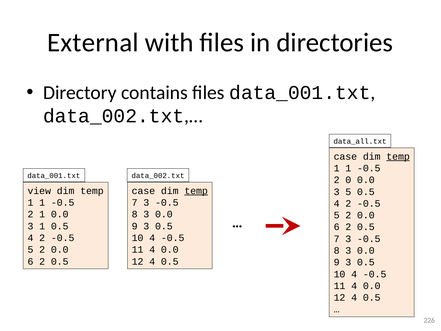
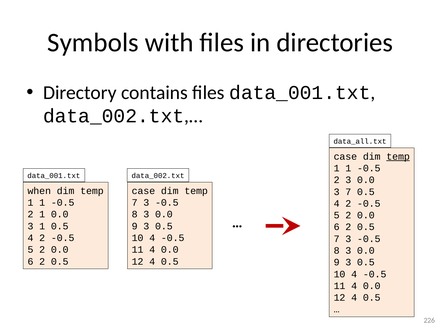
External: External -> Symbols
2 0: 0 -> 3
view: view -> when
temp at (196, 191) underline: present -> none
3 5: 5 -> 7
